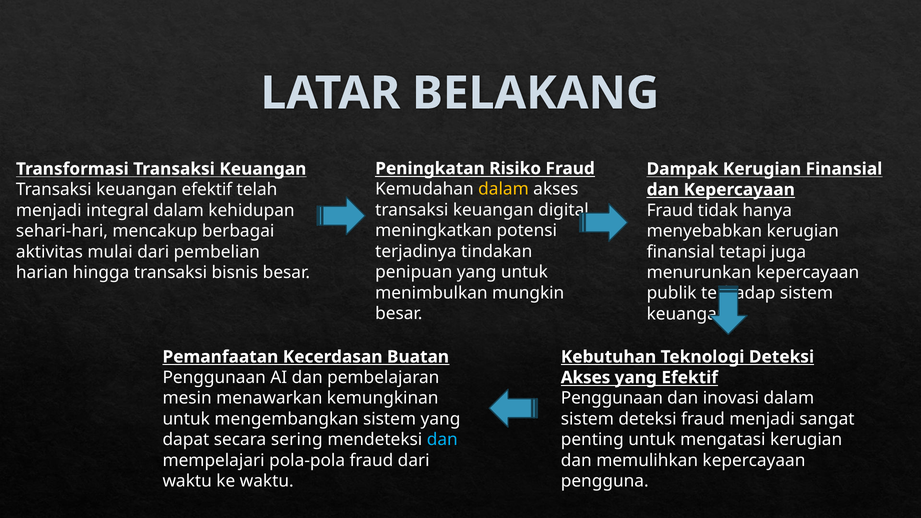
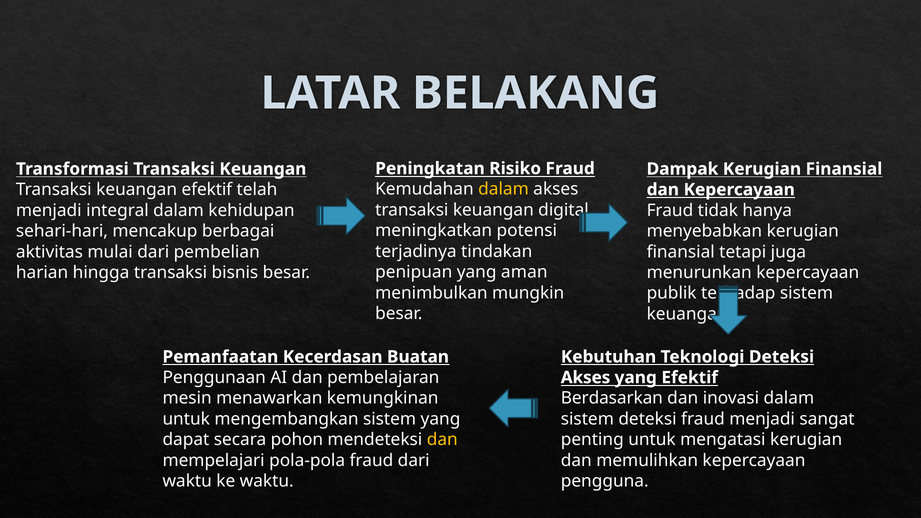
yang untuk: untuk -> aman
Penggunaan at (612, 398): Penggunaan -> Berdasarkan
sering: sering -> pohon
dan at (442, 440) colour: light blue -> yellow
